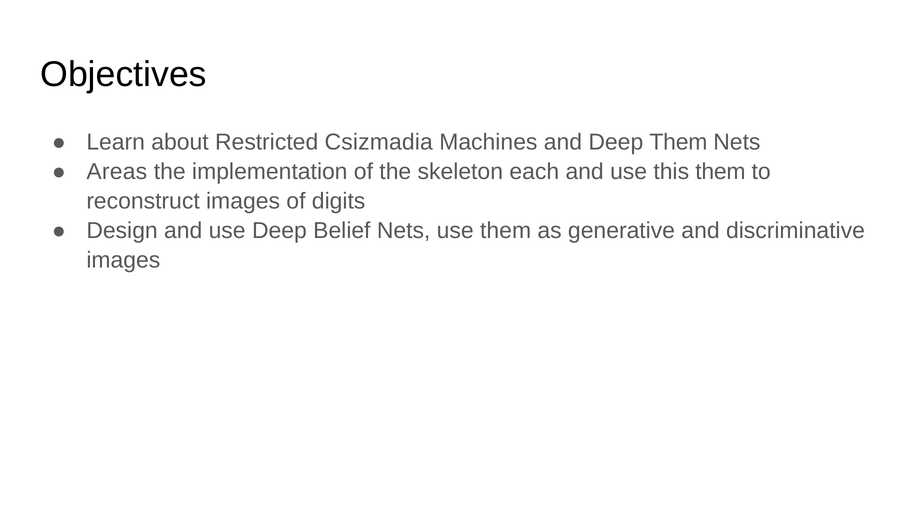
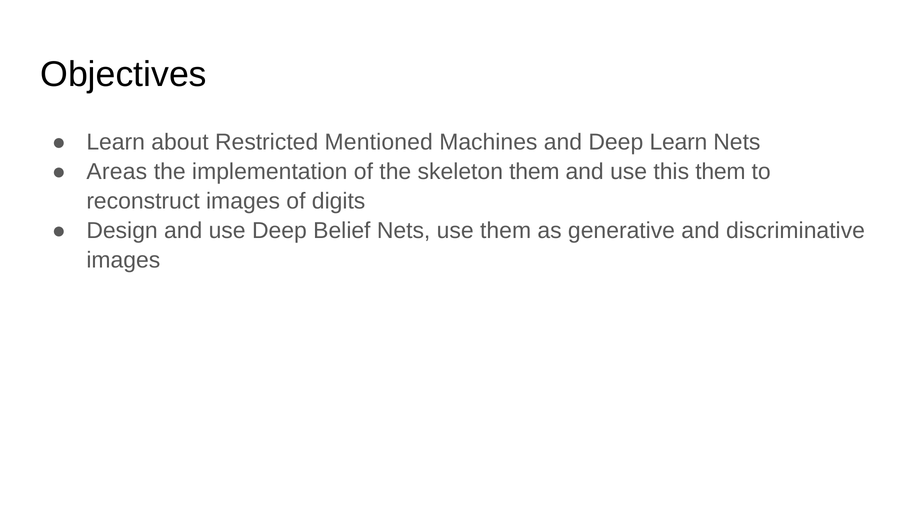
Csizmadia: Csizmadia -> Mentioned
Deep Them: Them -> Learn
skeleton each: each -> them
